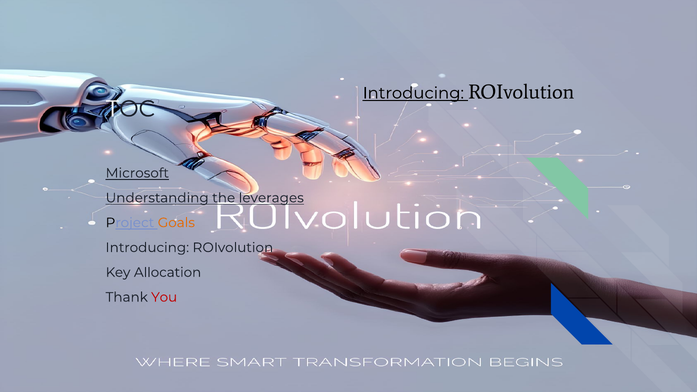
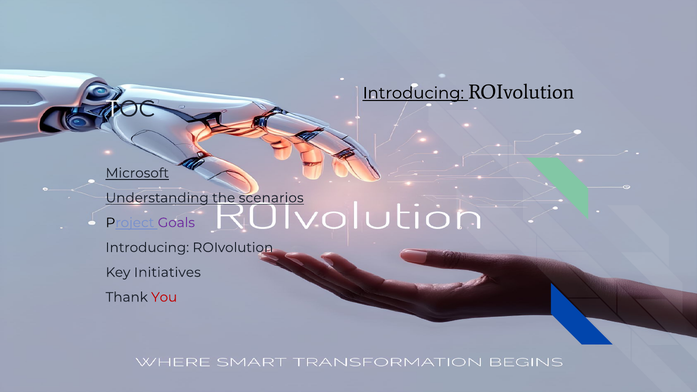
leverages: leverages -> scenarios
Goals colour: orange -> purple
Allocation: Allocation -> Initiatives
